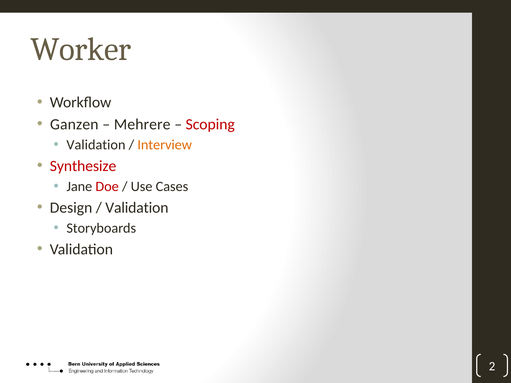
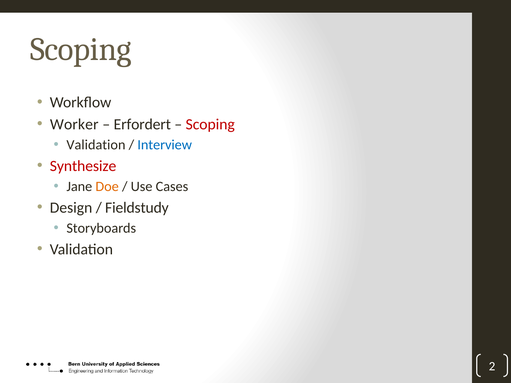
Worker at (81, 50): Worker -> Scoping
Ganzen: Ganzen -> Worker
Mehrere: Mehrere -> Erfordert
Interview colour: orange -> blue
Doe colour: red -> orange
Validation at (137, 208): Validation -> Fieldstudy
